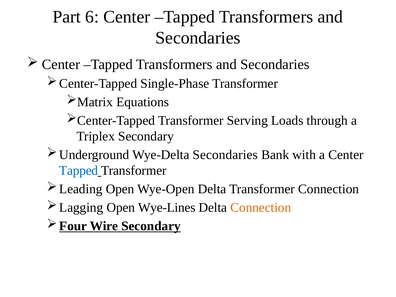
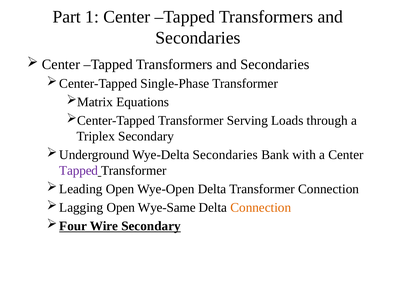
6: 6 -> 1
Tapped at (79, 171) colour: blue -> purple
Wye-Lines: Wye-Lines -> Wye-Same
